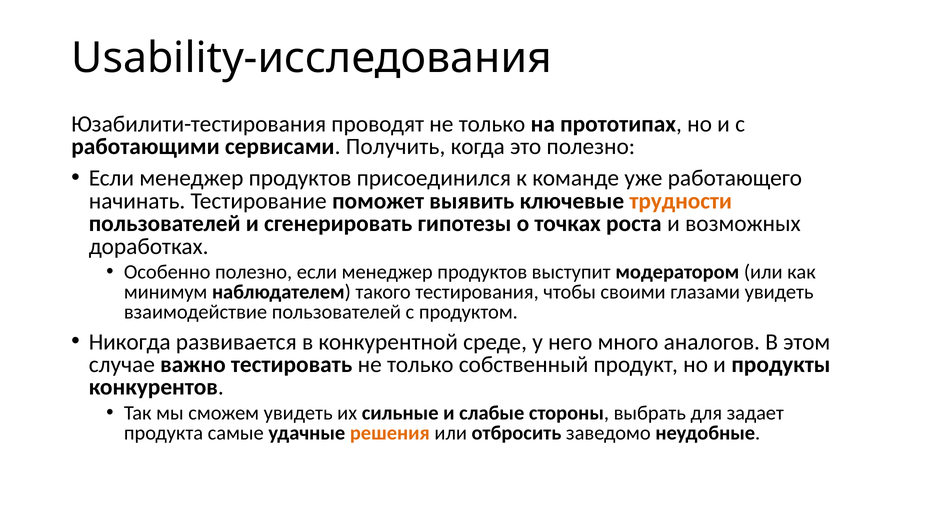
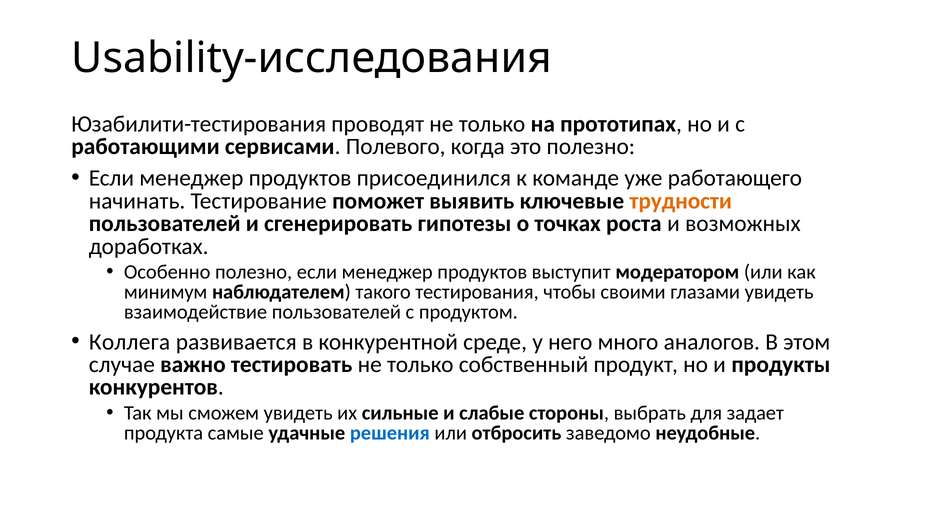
Получить: Получить -> Полевого
Никогда: Никогда -> Коллега
решения colour: orange -> blue
